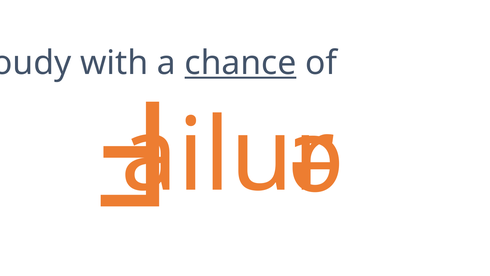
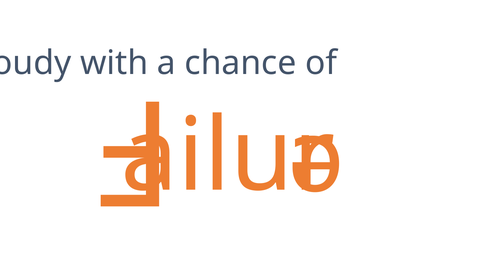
chance underline: present -> none
